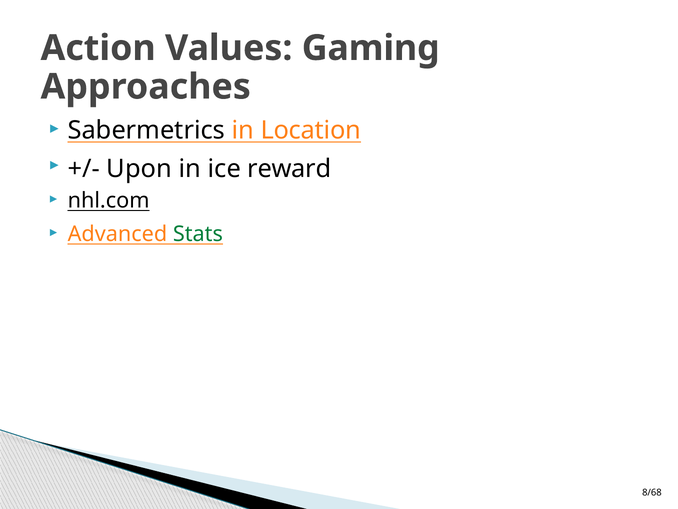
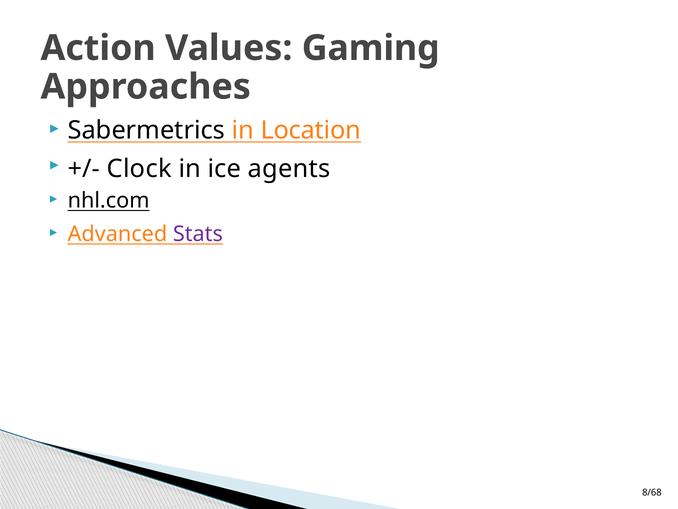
Upon: Upon -> Clock
reward: reward -> agents
Stats colour: green -> purple
